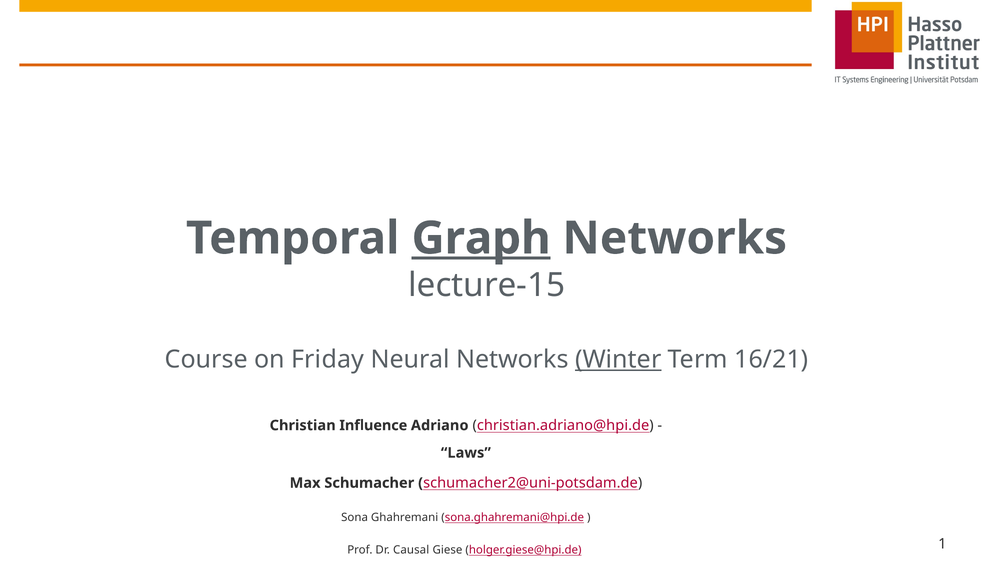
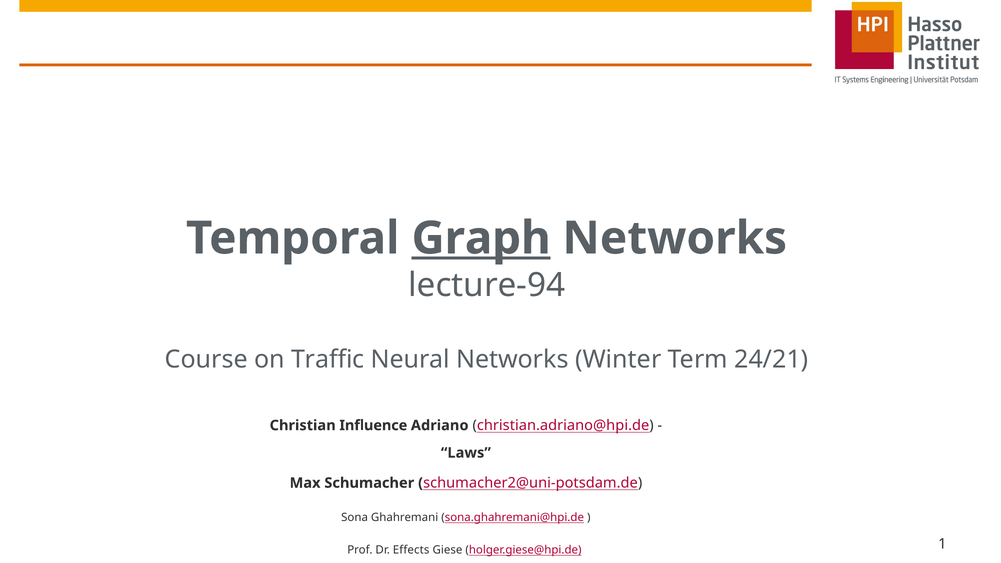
lecture-15: lecture-15 -> lecture-94
Friday: Friday -> Traffic
Winter underline: present -> none
16/21: 16/21 -> 24/21
Causal: Causal -> Effects
